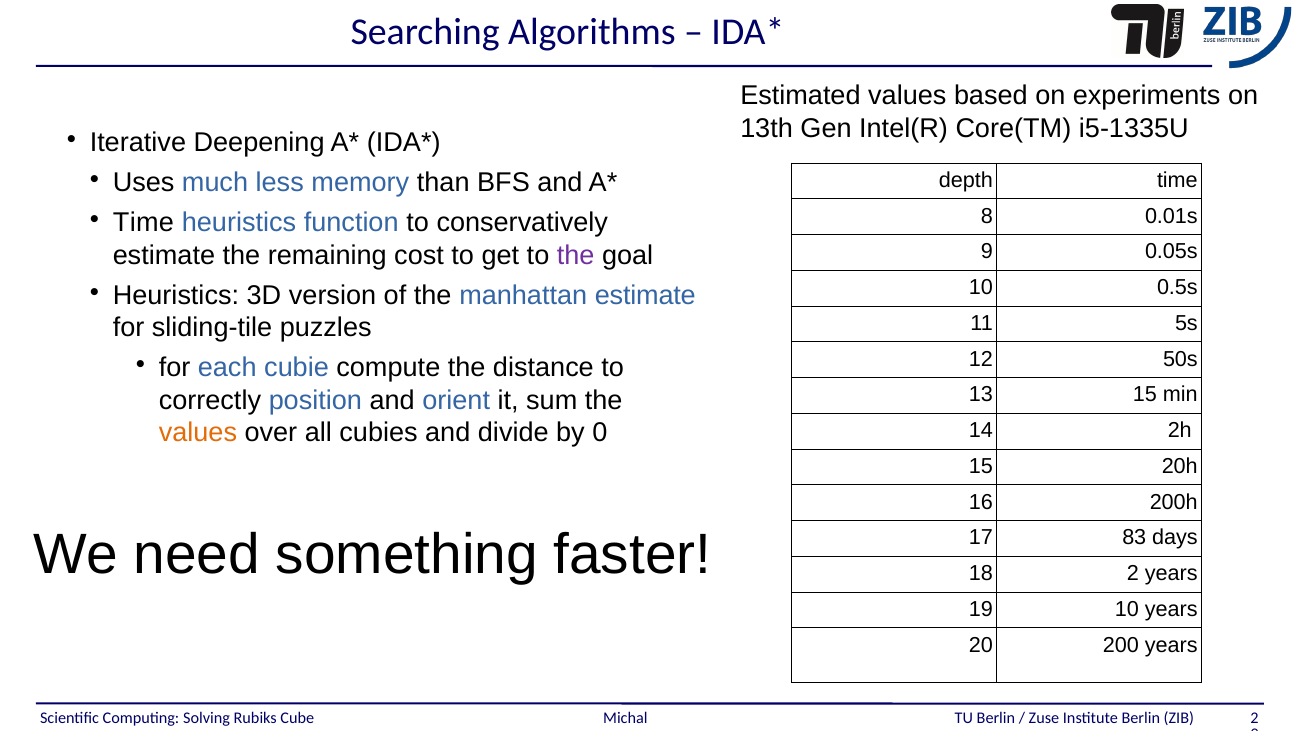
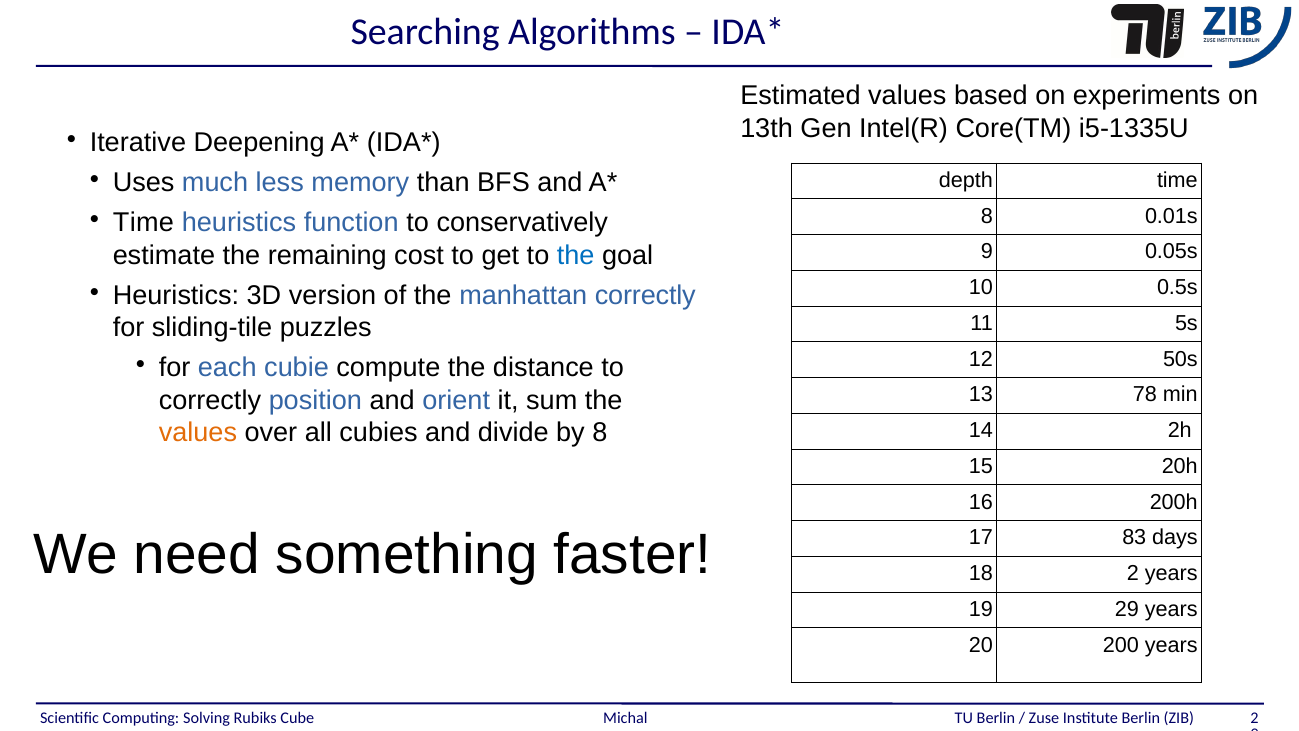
the at (576, 255) colour: purple -> blue
manhattan estimate: estimate -> correctly
13 15: 15 -> 78
by 0: 0 -> 8
19 10: 10 -> 29
